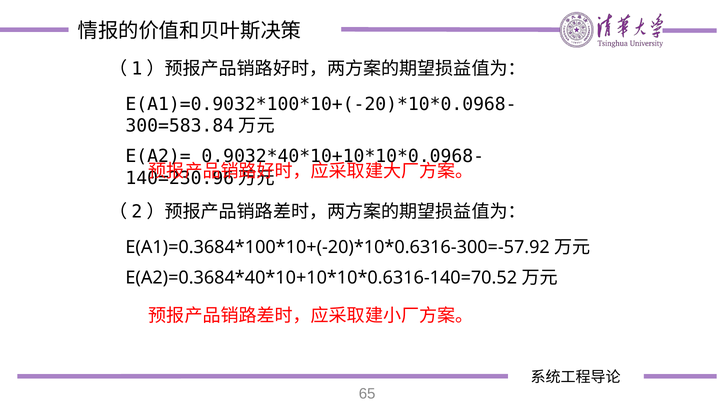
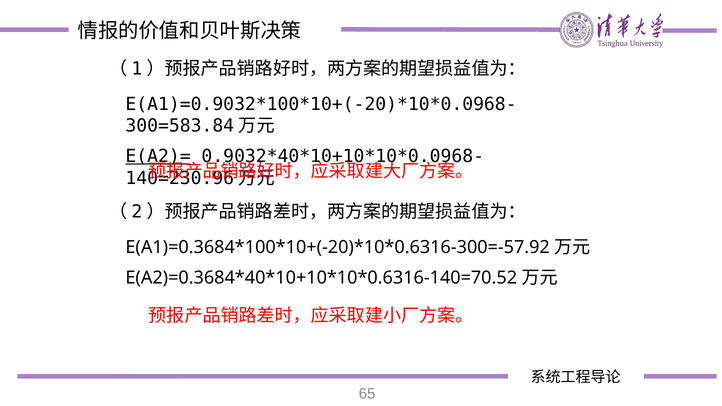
E(A2)= underline: none -> present
